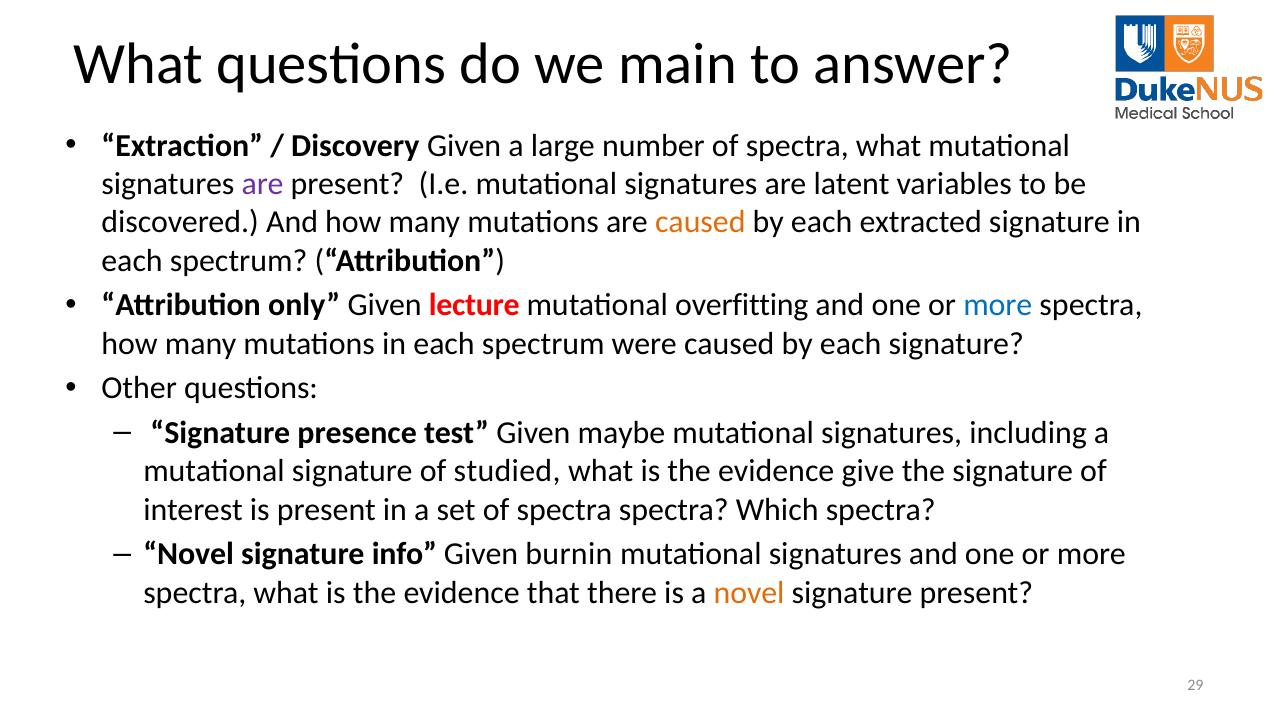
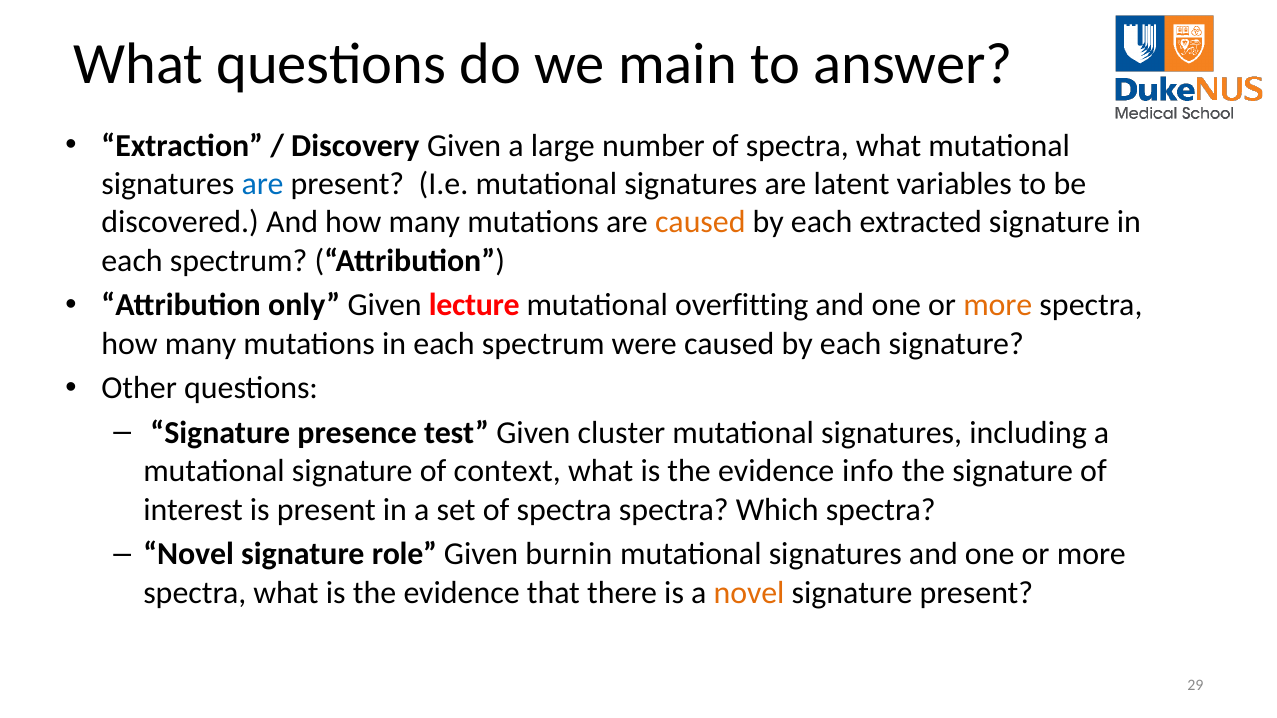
are at (263, 184) colour: purple -> blue
more at (998, 306) colour: blue -> orange
maybe: maybe -> cluster
studied: studied -> context
give: give -> info
info: info -> role
